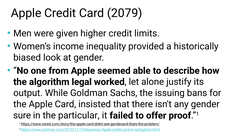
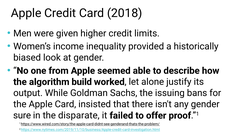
2079: 2079 -> 2018
legal: legal -> build
particular: particular -> disparate
